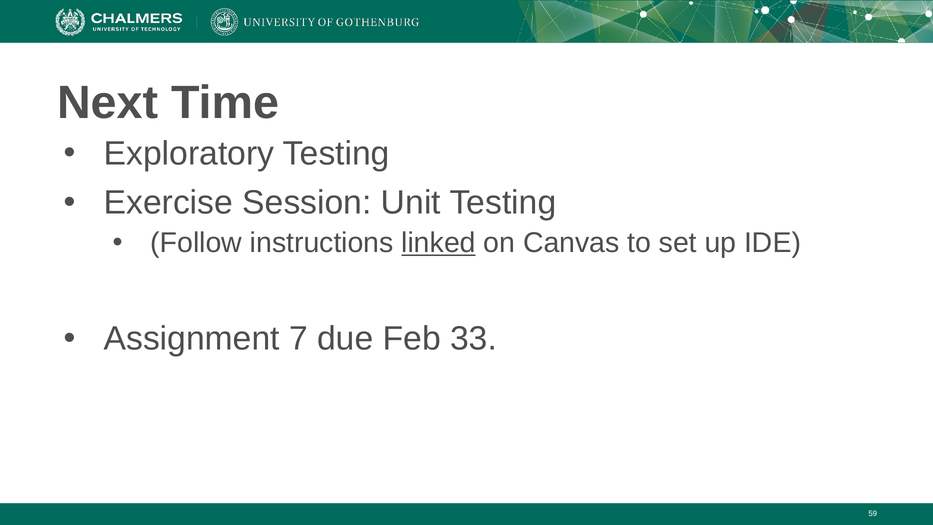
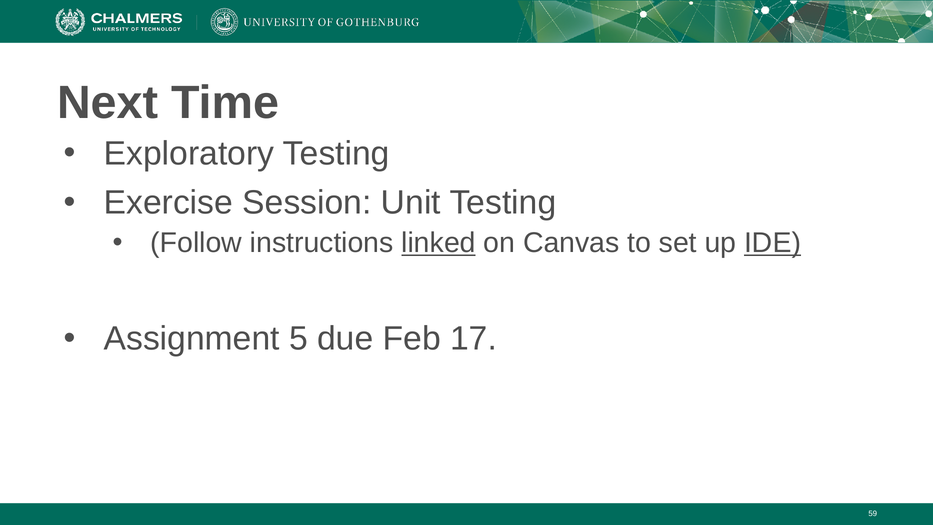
IDE underline: none -> present
7: 7 -> 5
33: 33 -> 17
